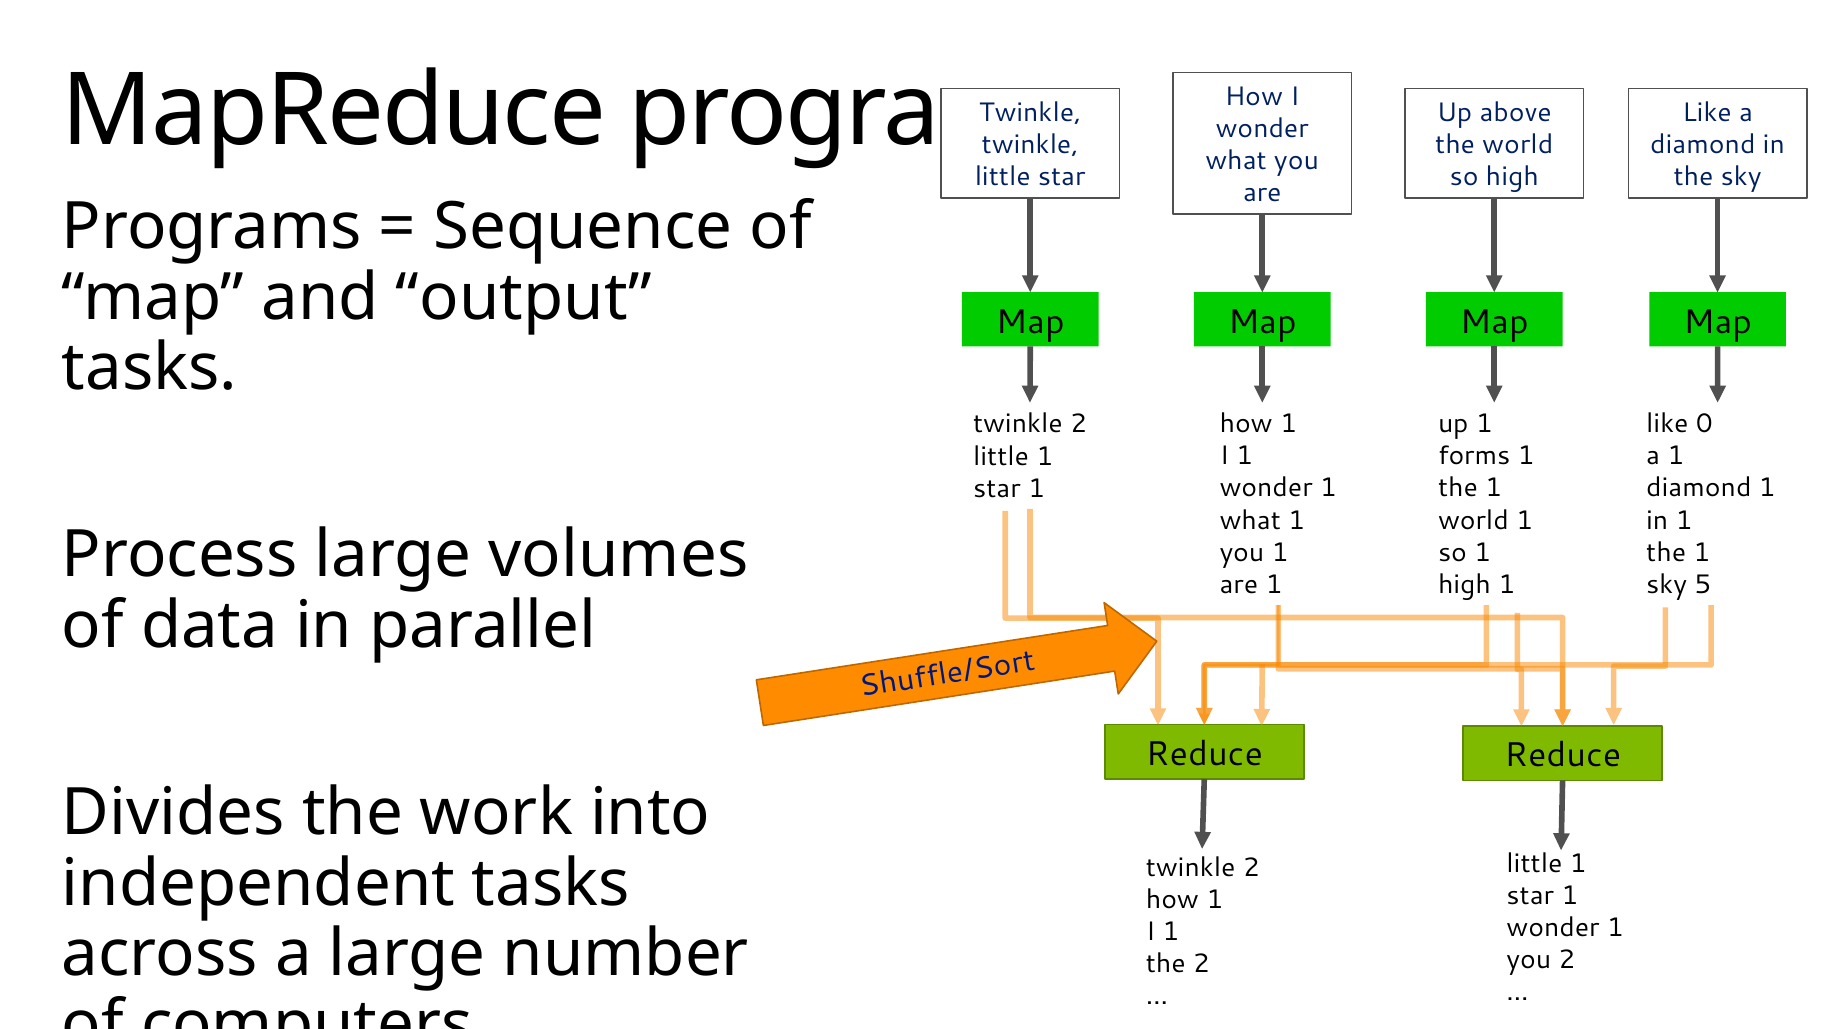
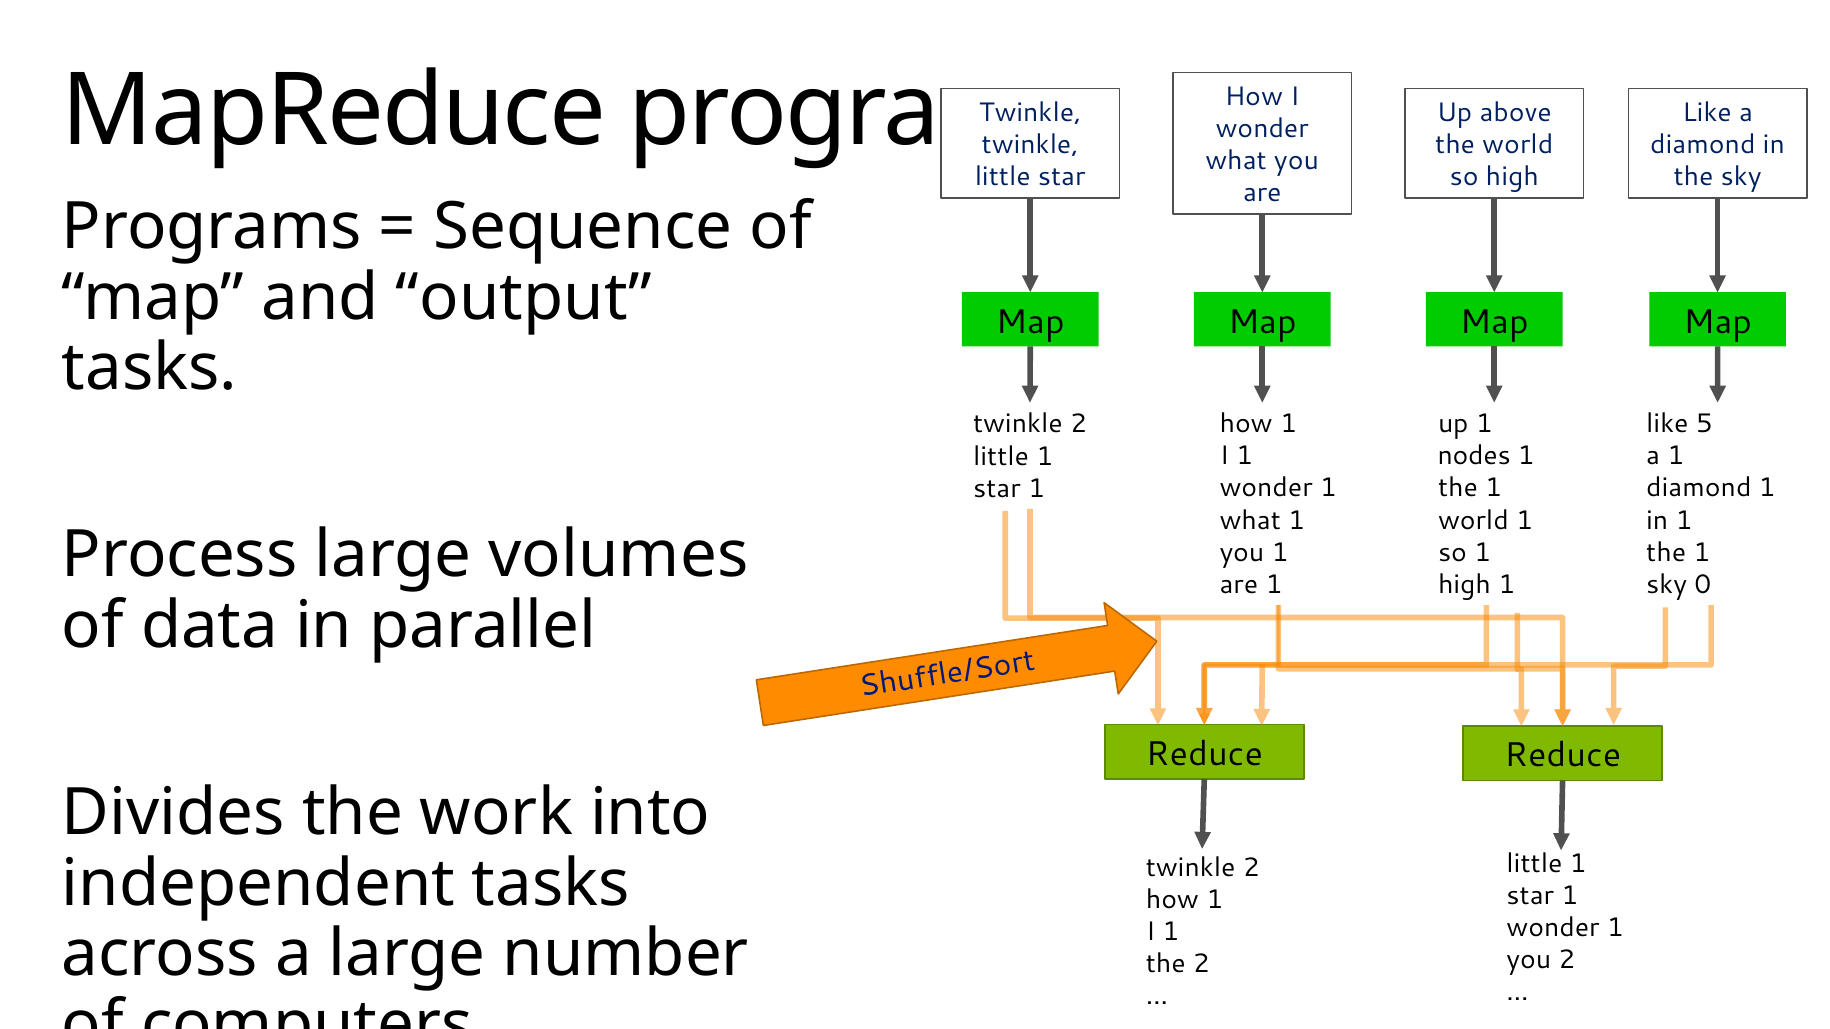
0: 0 -> 5
forms: forms -> nodes
5: 5 -> 0
